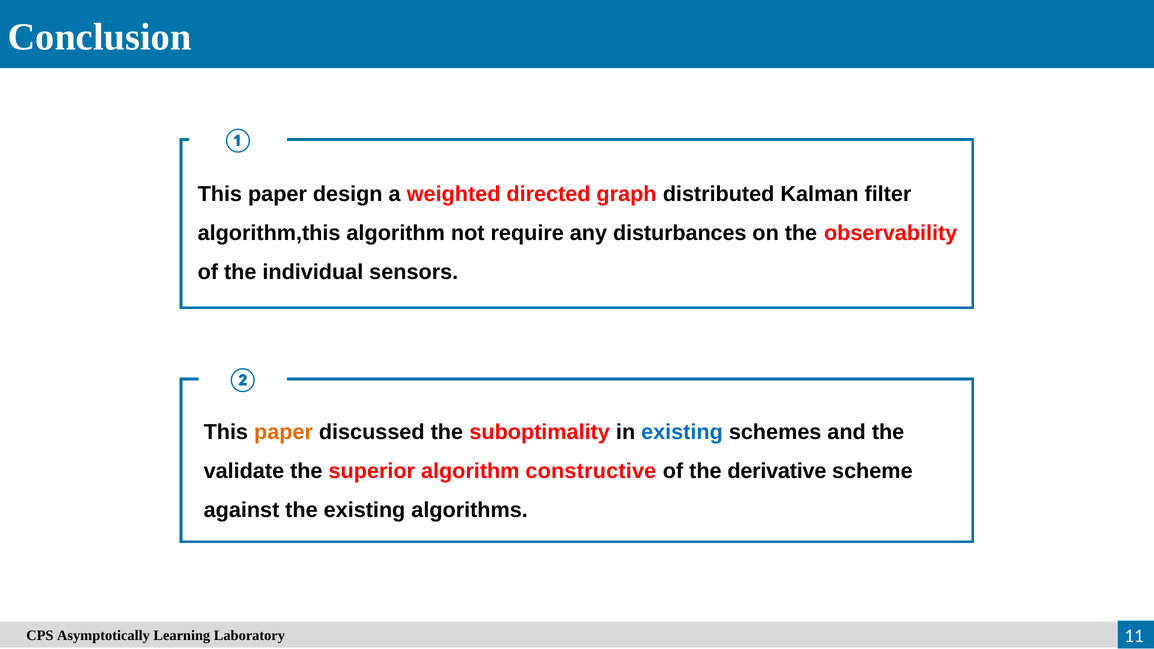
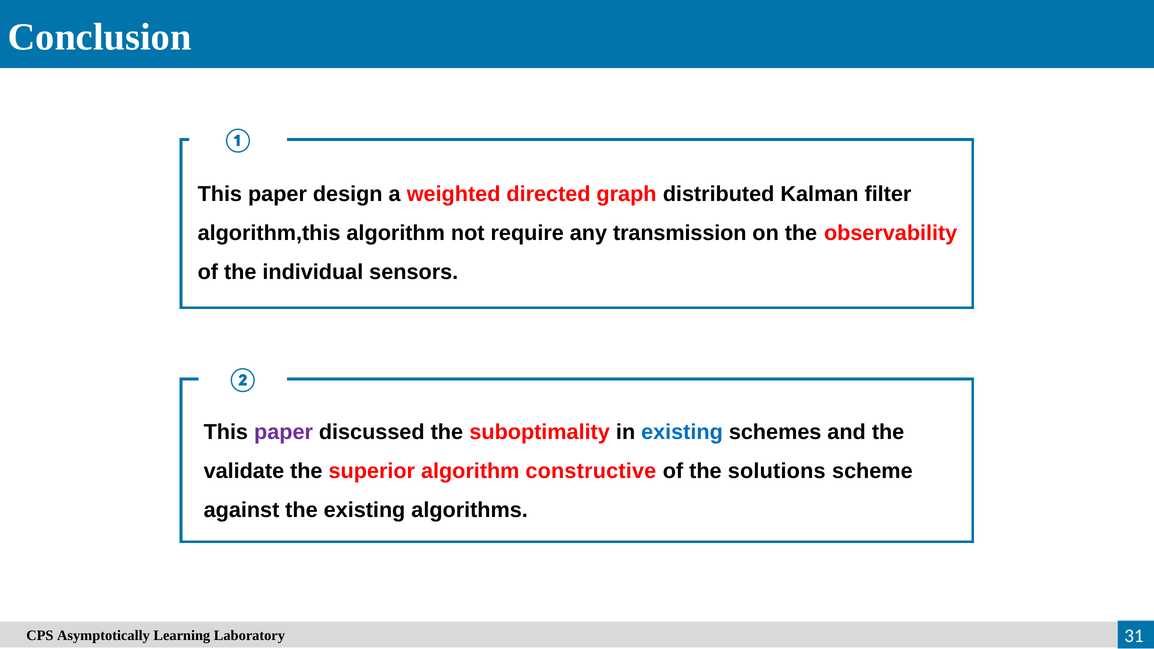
disturbances: disturbances -> transmission
paper at (284, 432) colour: orange -> purple
derivative: derivative -> solutions
11: 11 -> 31
